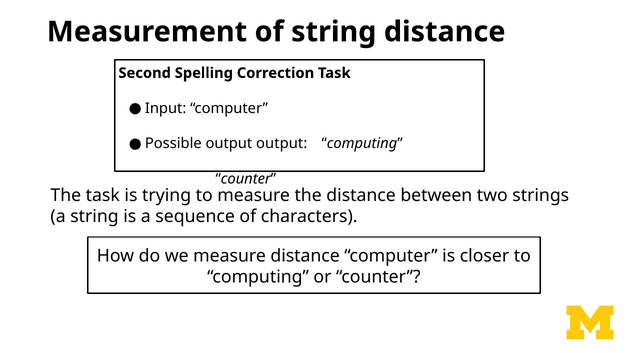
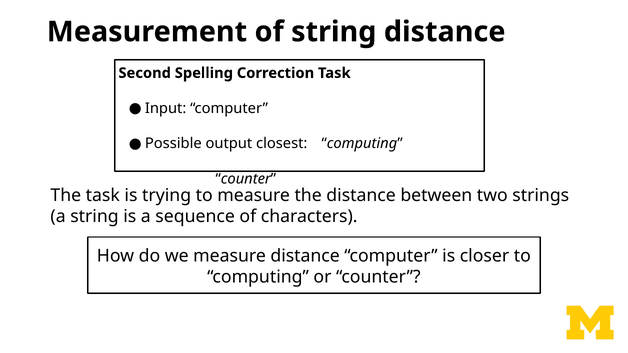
output output: output -> closest
